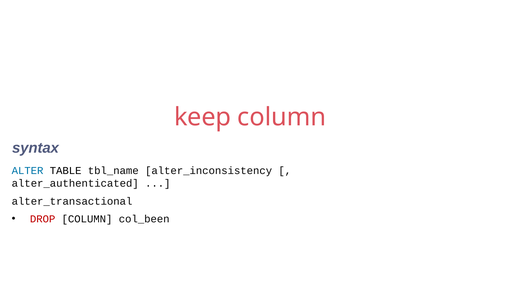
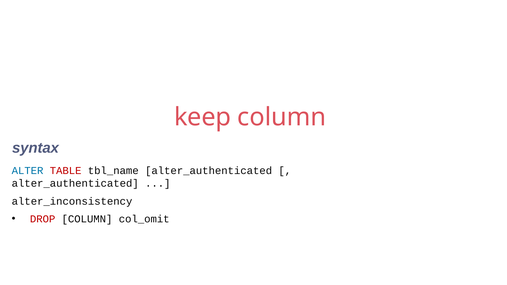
TABLE colour: black -> red
tbl_name alter_inconsistency: alter_inconsistency -> alter_authenticated
alter_transactional: alter_transactional -> alter_inconsistency
col_been: col_been -> col_omit
